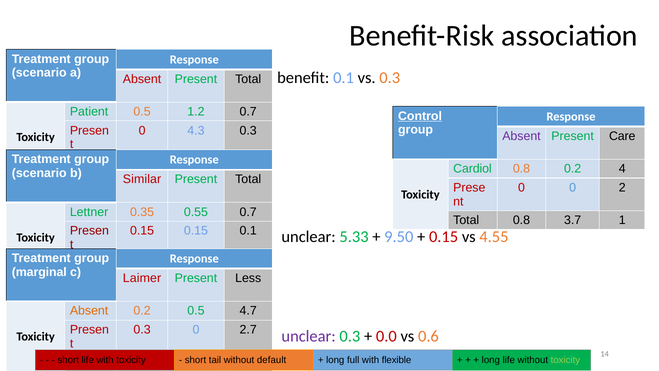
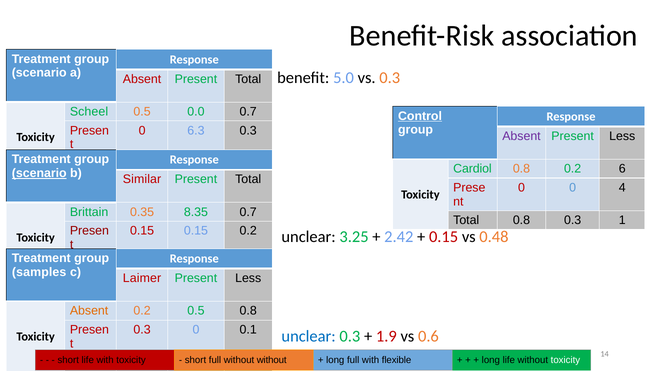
benefit 0.1: 0.1 -> 5.0
Patient: Patient -> Scheel
1.2: 1.2 -> 0.0
4.3: 4.3 -> 6.3
Care at (622, 136): Care -> Less
4: 4 -> 6
scenario at (39, 173) underline: none -> present
2: 2 -> 4
Lettner: Lettner -> Brittain
0.55: 0.55 -> 8.35
0.8 3.7: 3.7 -> 0.3
0.15 0.1: 0.1 -> 0.2
5.33: 5.33 -> 3.25
9.50: 9.50 -> 2.42
4.55: 4.55 -> 0.48
marginal: marginal -> samples
0.5 4.7: 4.7 -> 0.8
2.7: 2.7 -> 0.1
unclear at (309, 336) colour: purple -> blue
0.0: 0.0 -> 1.9
tail at (215, 360): tail -> full
default at (272, 360): default -> without
toxicity at (565, 360) colour: light green -> white
